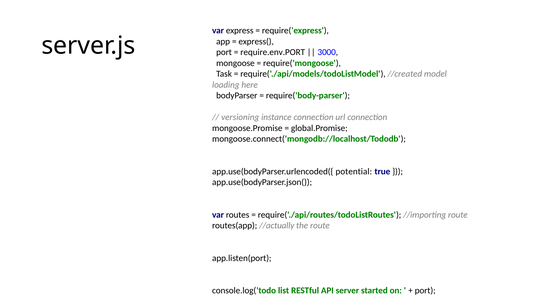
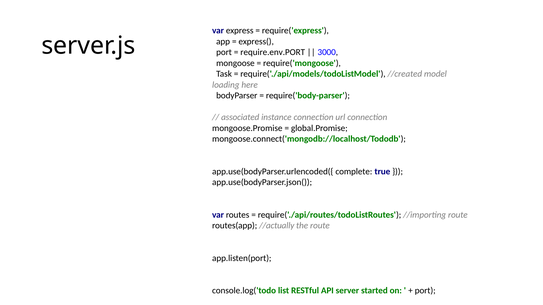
versioning: versioning -> associated
potential: potential -> complete
